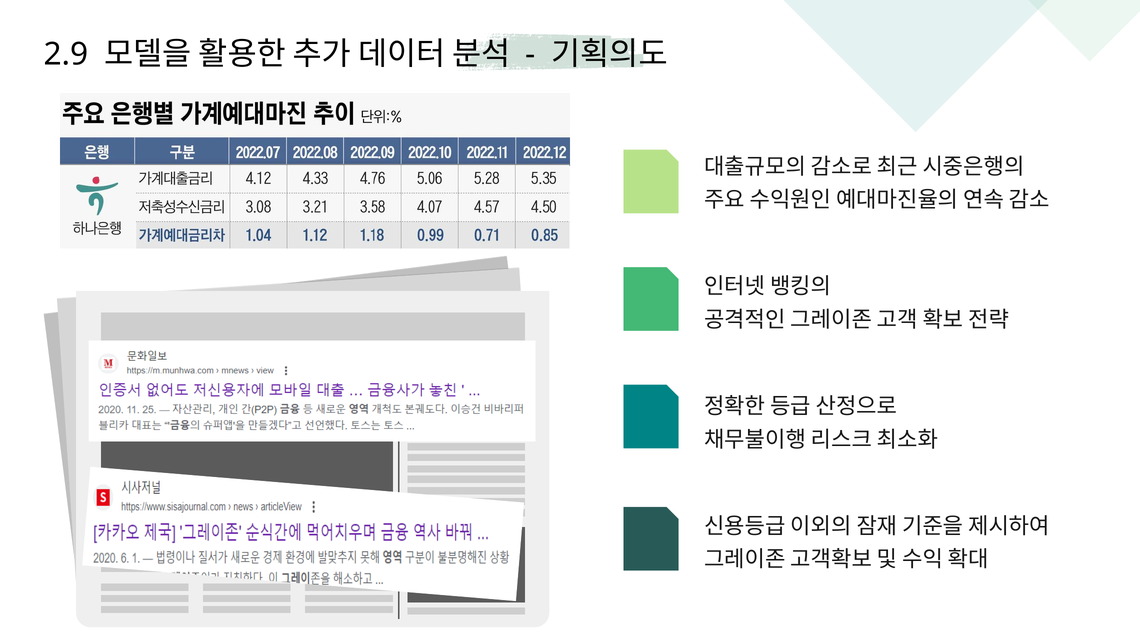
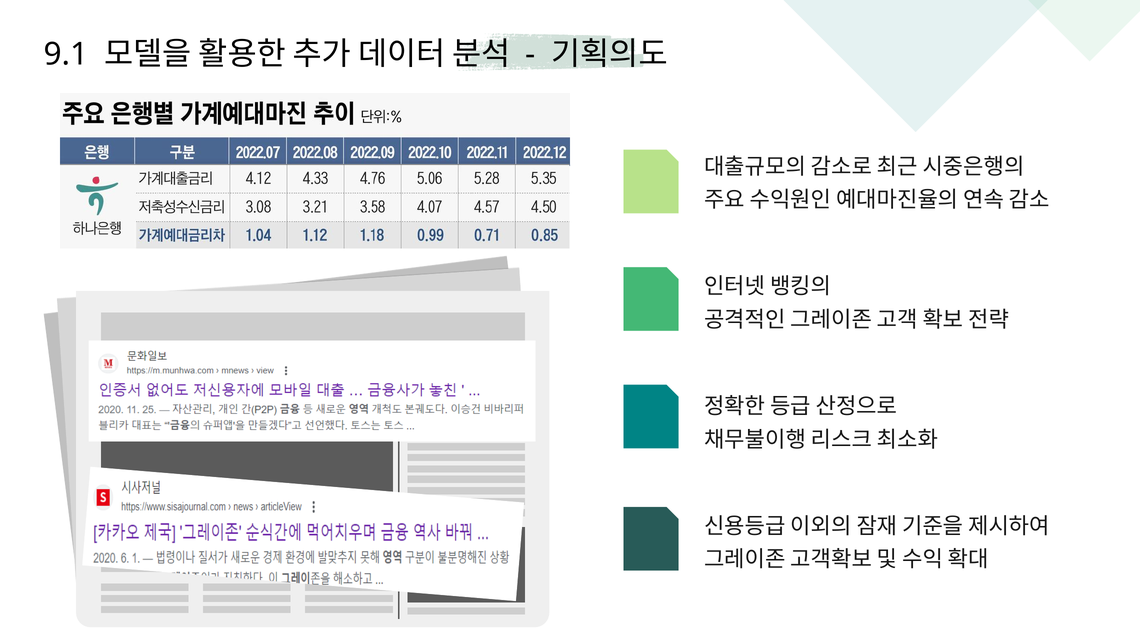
2.9: 2.9 -> 9.1
